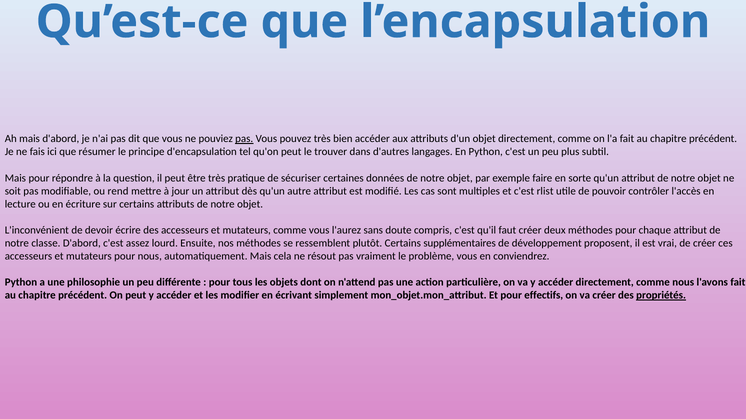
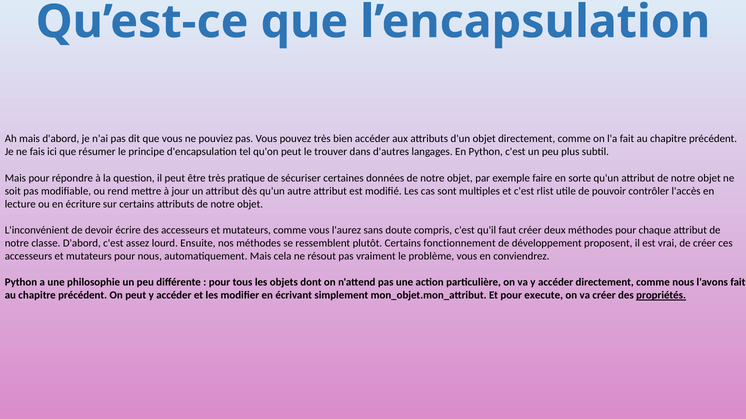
pas at (244, 139) underline: present -> none
supplémentaires: supplémentaires -> fonctionnement
effectifs: effectifs -> execute
